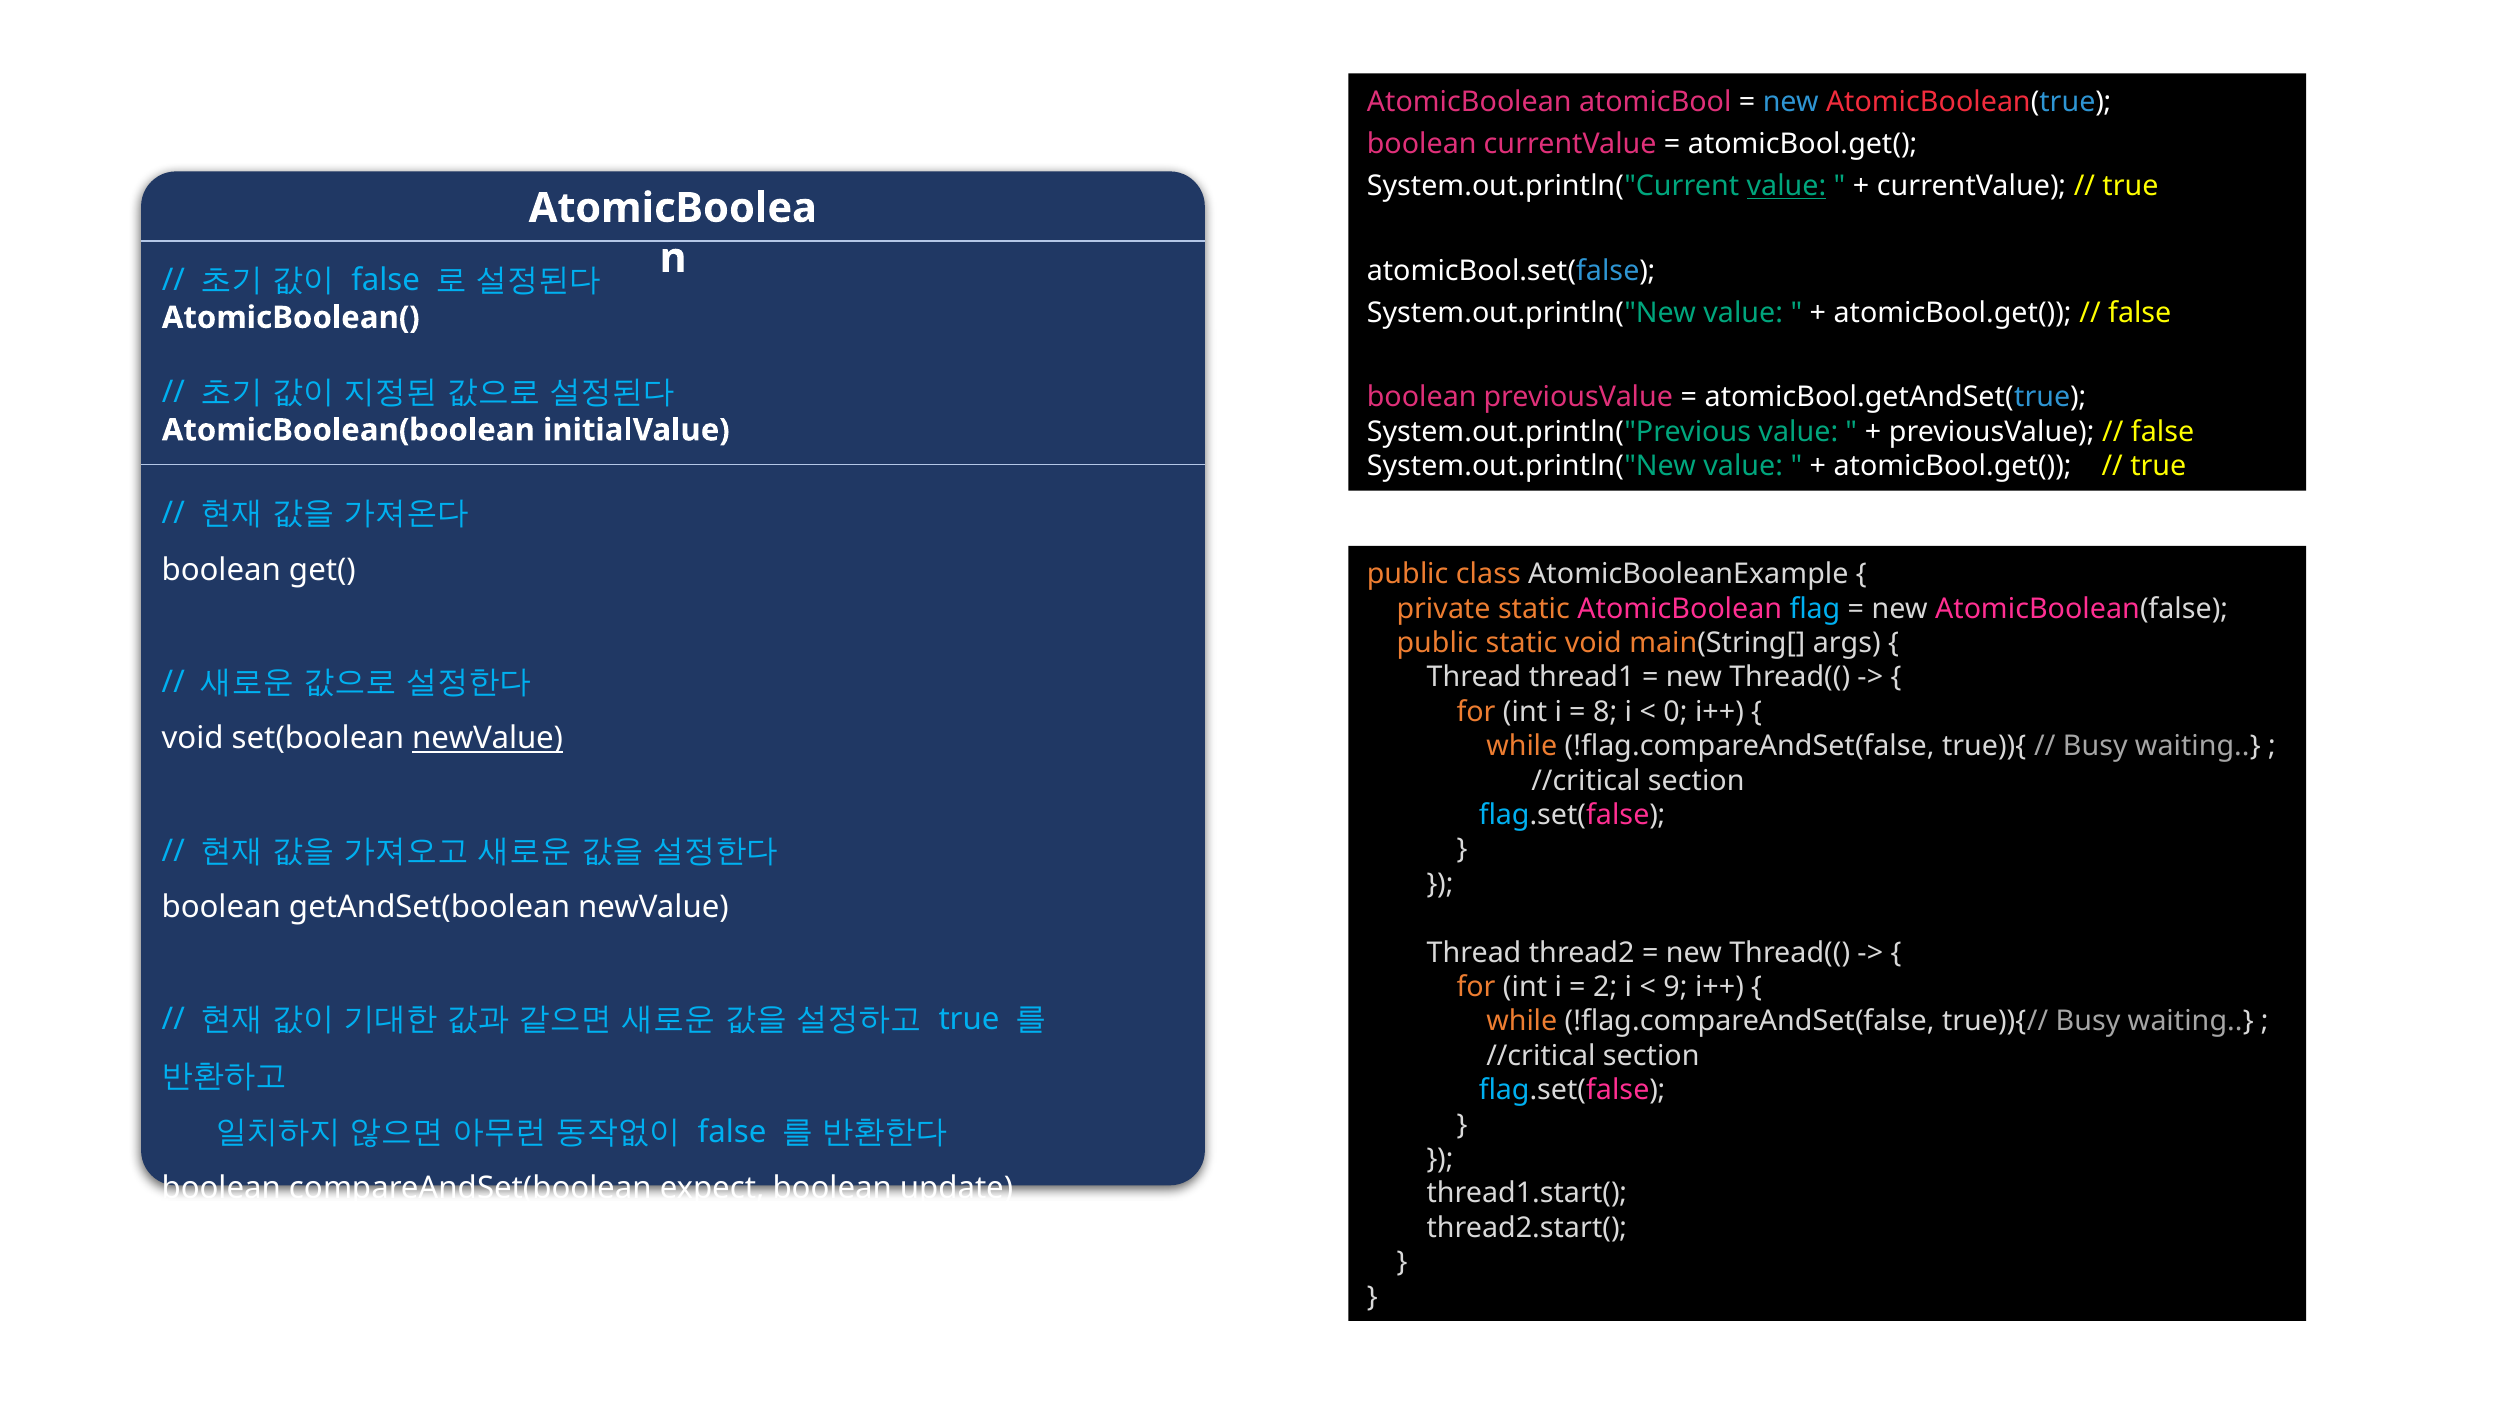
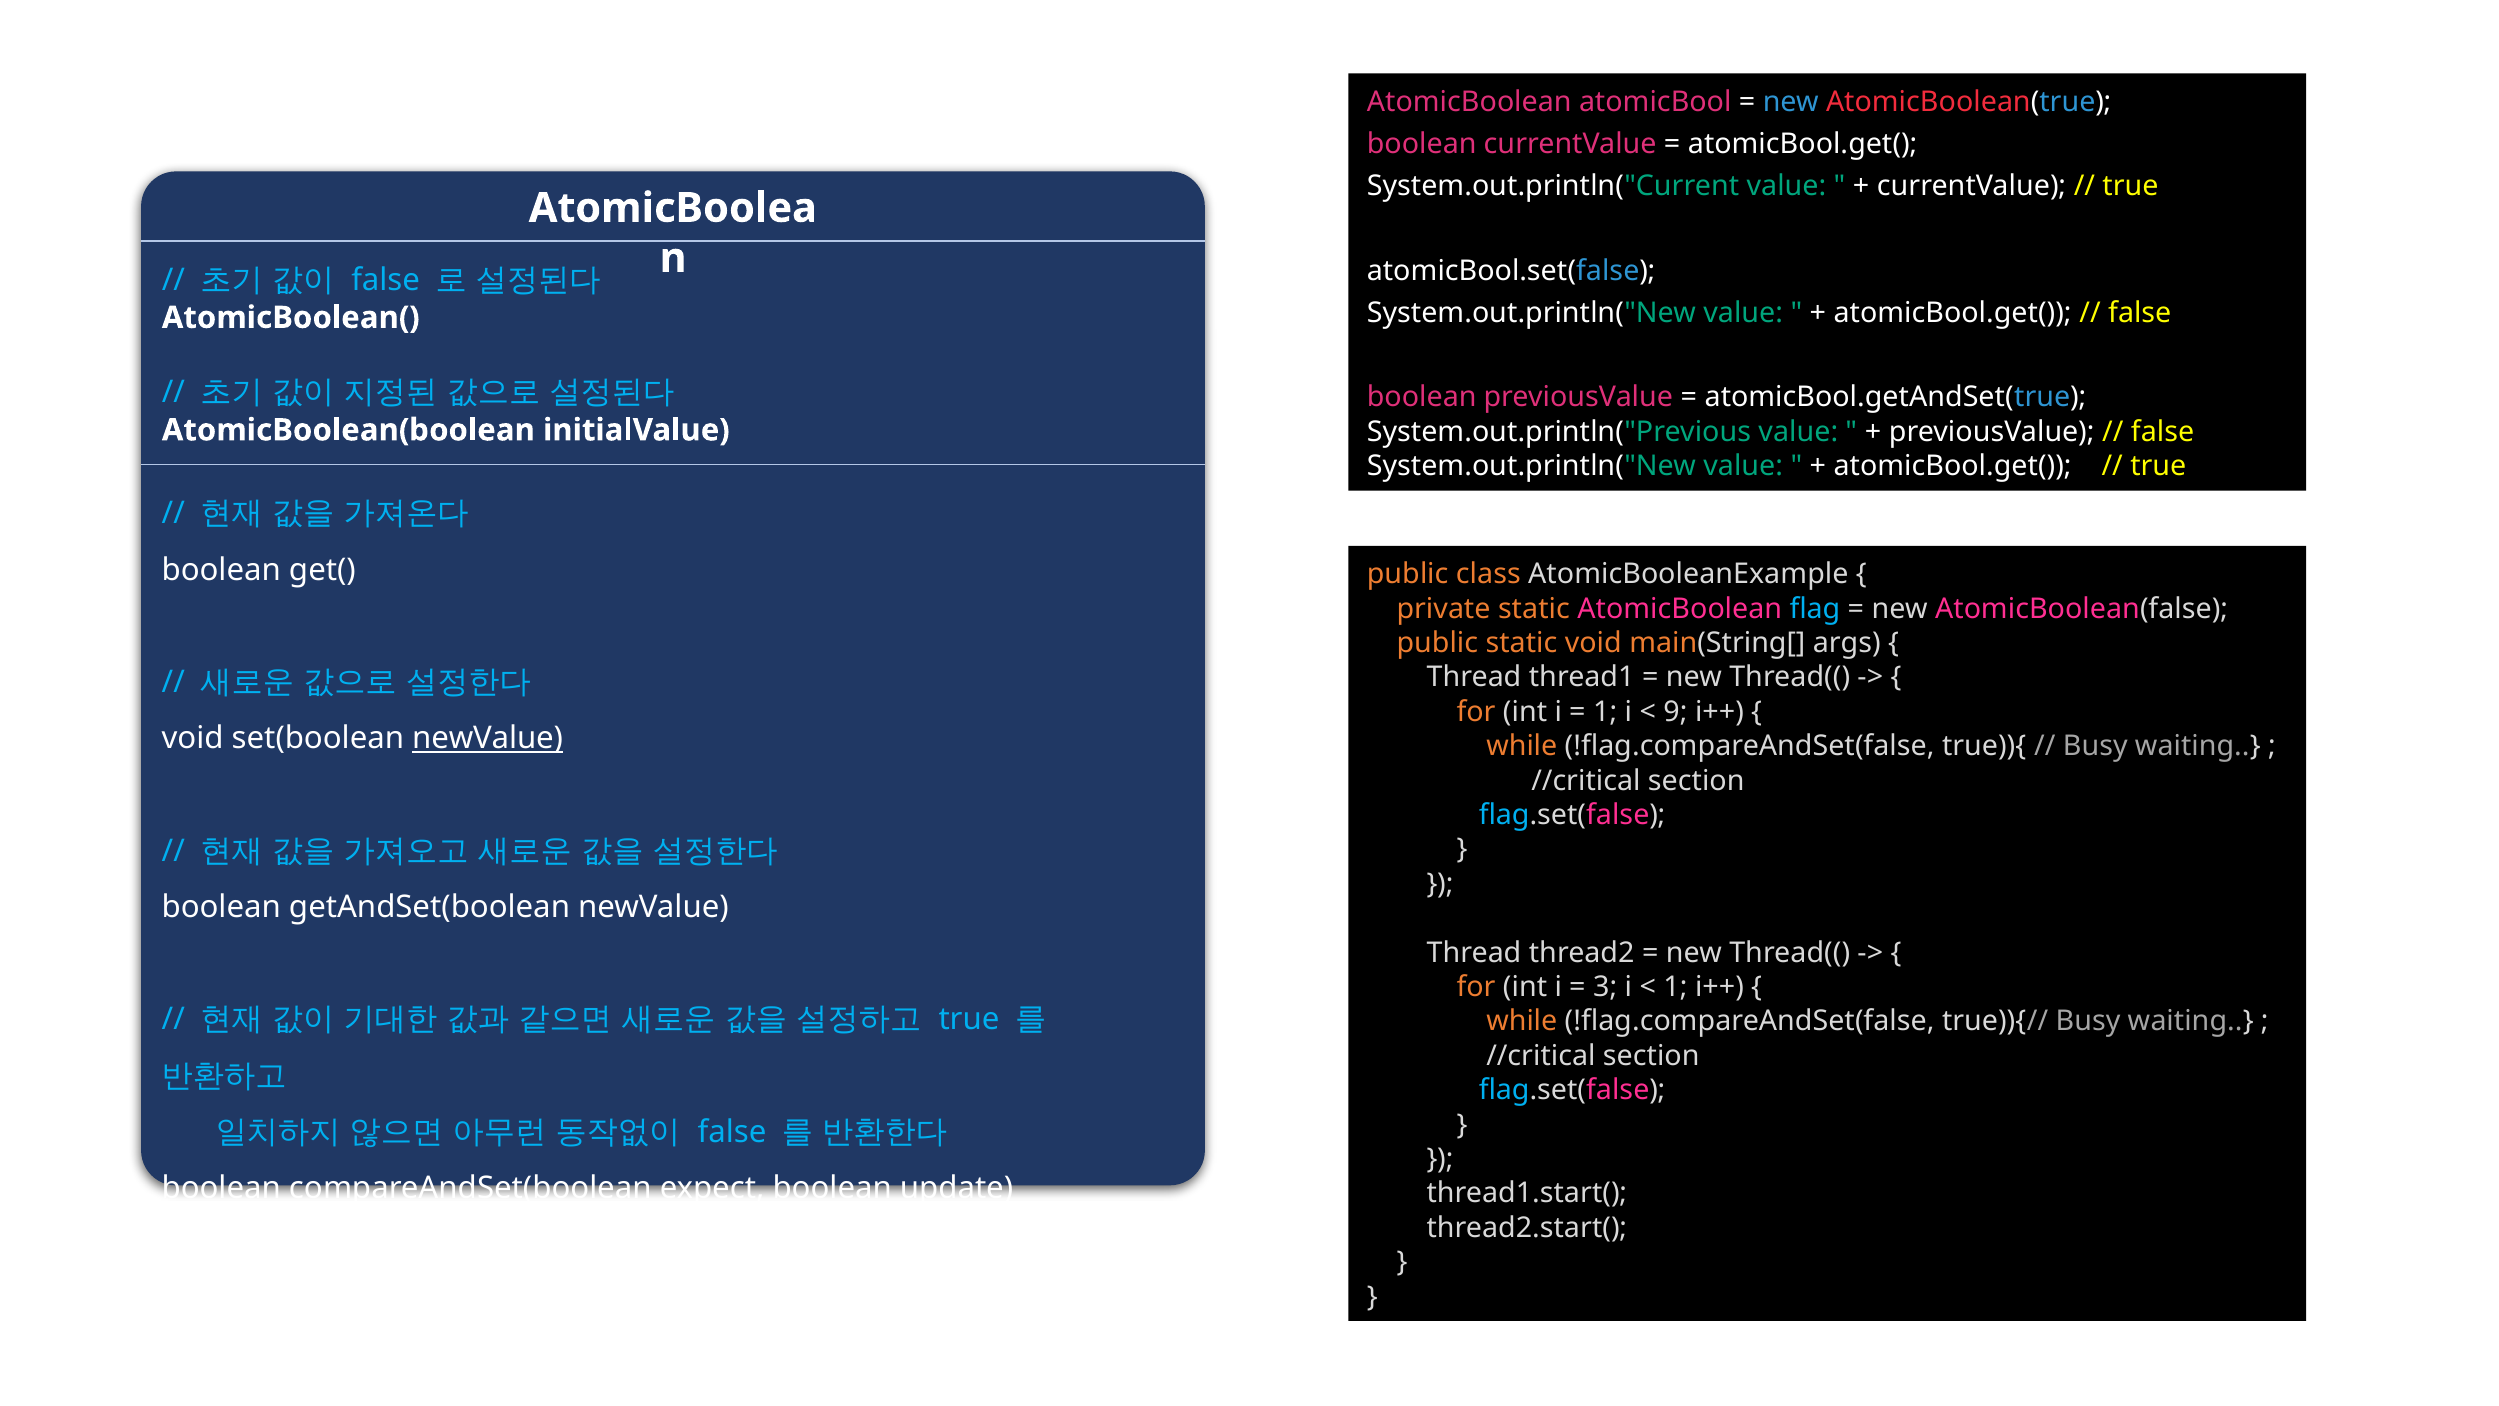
value at (1786, 186) underline: present -> none
8 at (1605, 712): 8 -> 1
0: 0 -> 9
2: 2 -> 3
9 at (1675, 987): 9 -> 1
